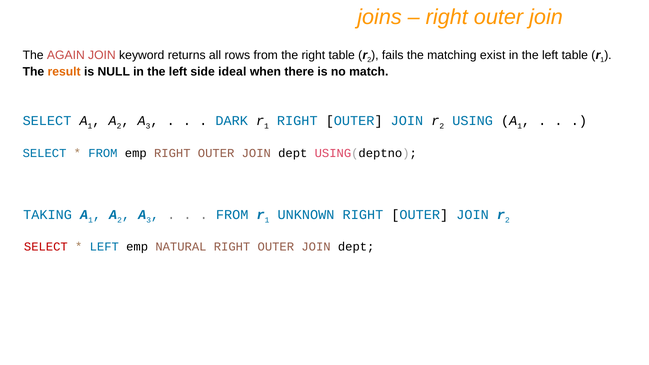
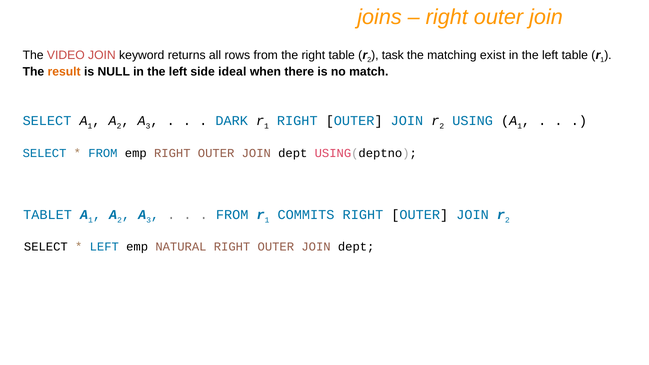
AGAIN: AGAIN -> VIDEO
fails: fails -> task
TAKING: TAKING -> TABLET
UNKNOWN: UNKNOWN -> COMMITS
SELECT at (46, 247) colour: red -> black
